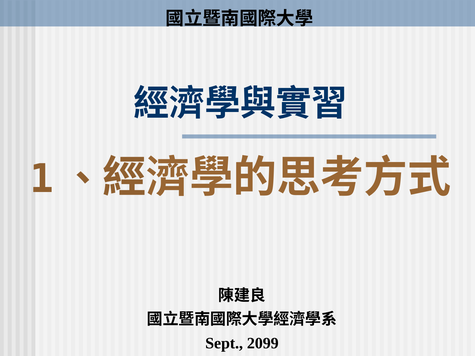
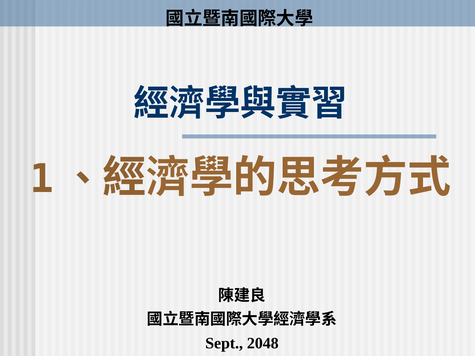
2099: 2099 -> 2048
